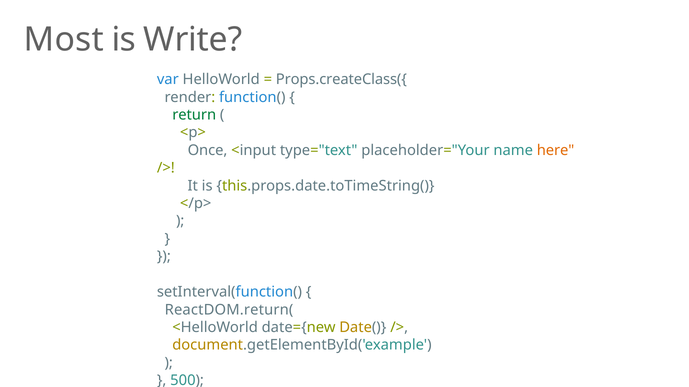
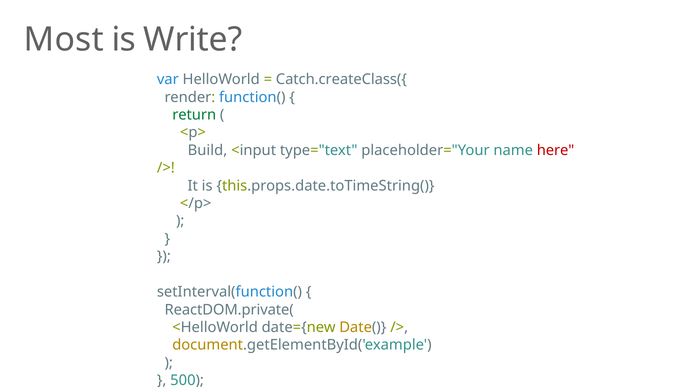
Props.createClass({: Props.createClass({ -> Catch.createClass({
Once: Once -> Build
here colour: orange -> red
ReactDOM.return(: ReactDOM.return( -> ReactDOM.private(
